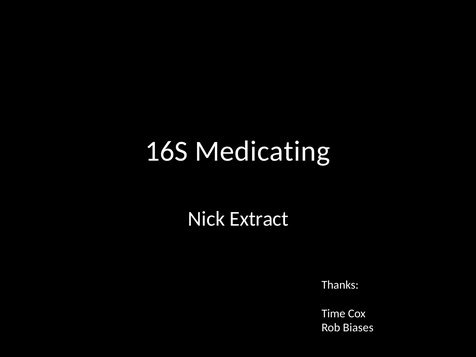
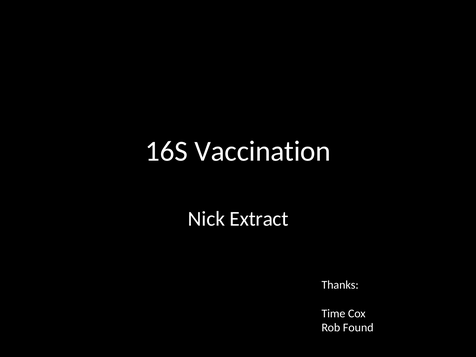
Medicating: Medicating -> Vaccination
Biases: Biases -> Found
